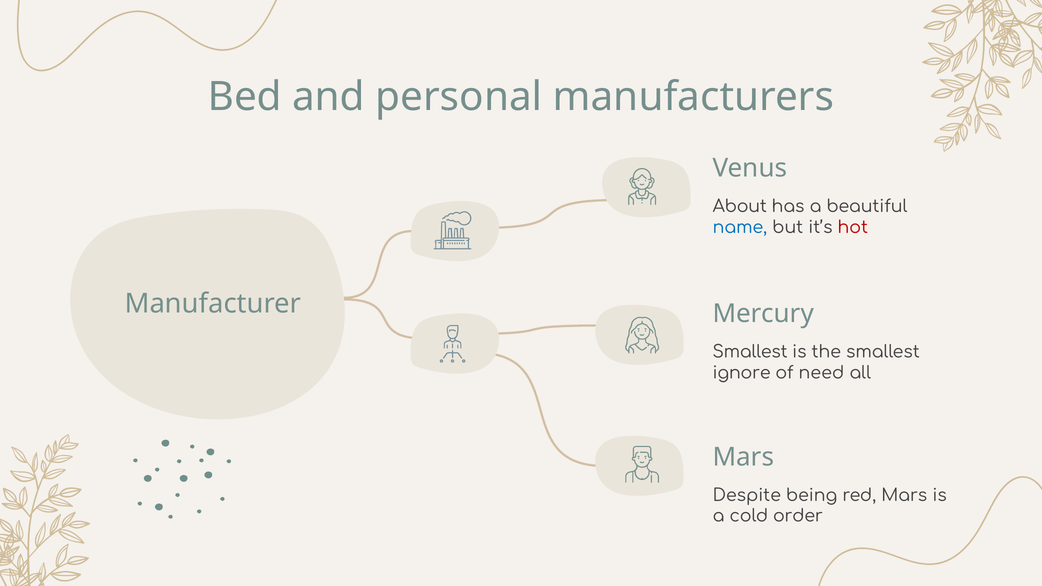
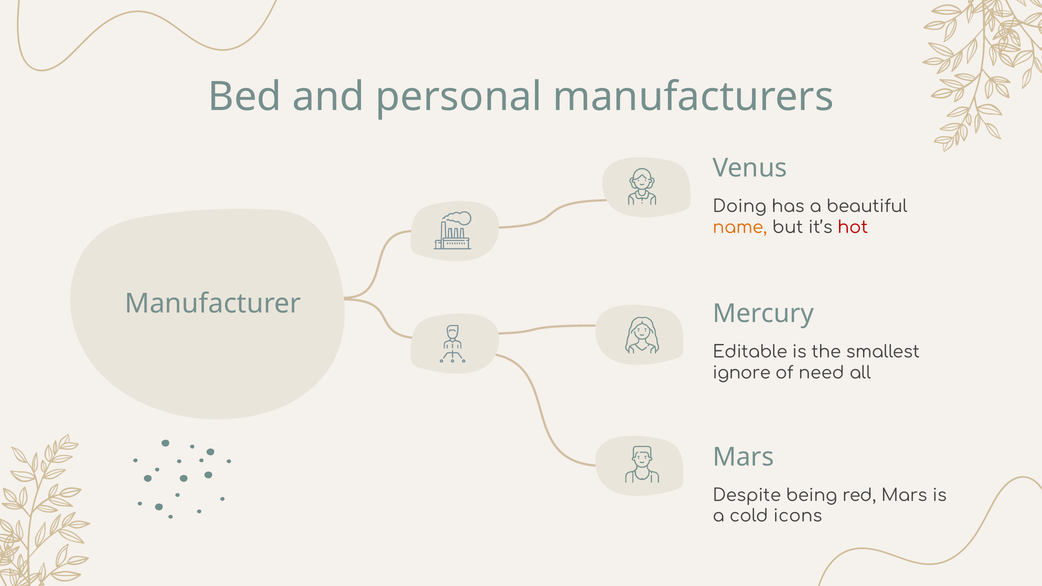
About: About -> Doing
name colour: blue -> orange
Smallest at (750, 352): Smallest -> Editable
order: order -> icons
